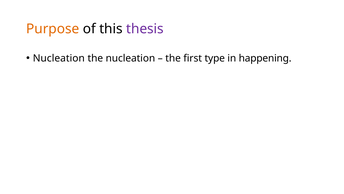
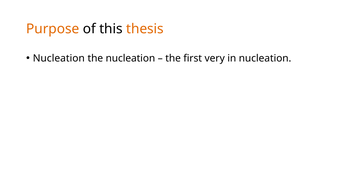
thesis colour: purple -> orange
type: type -> very
in happening: happening -> nucleation
